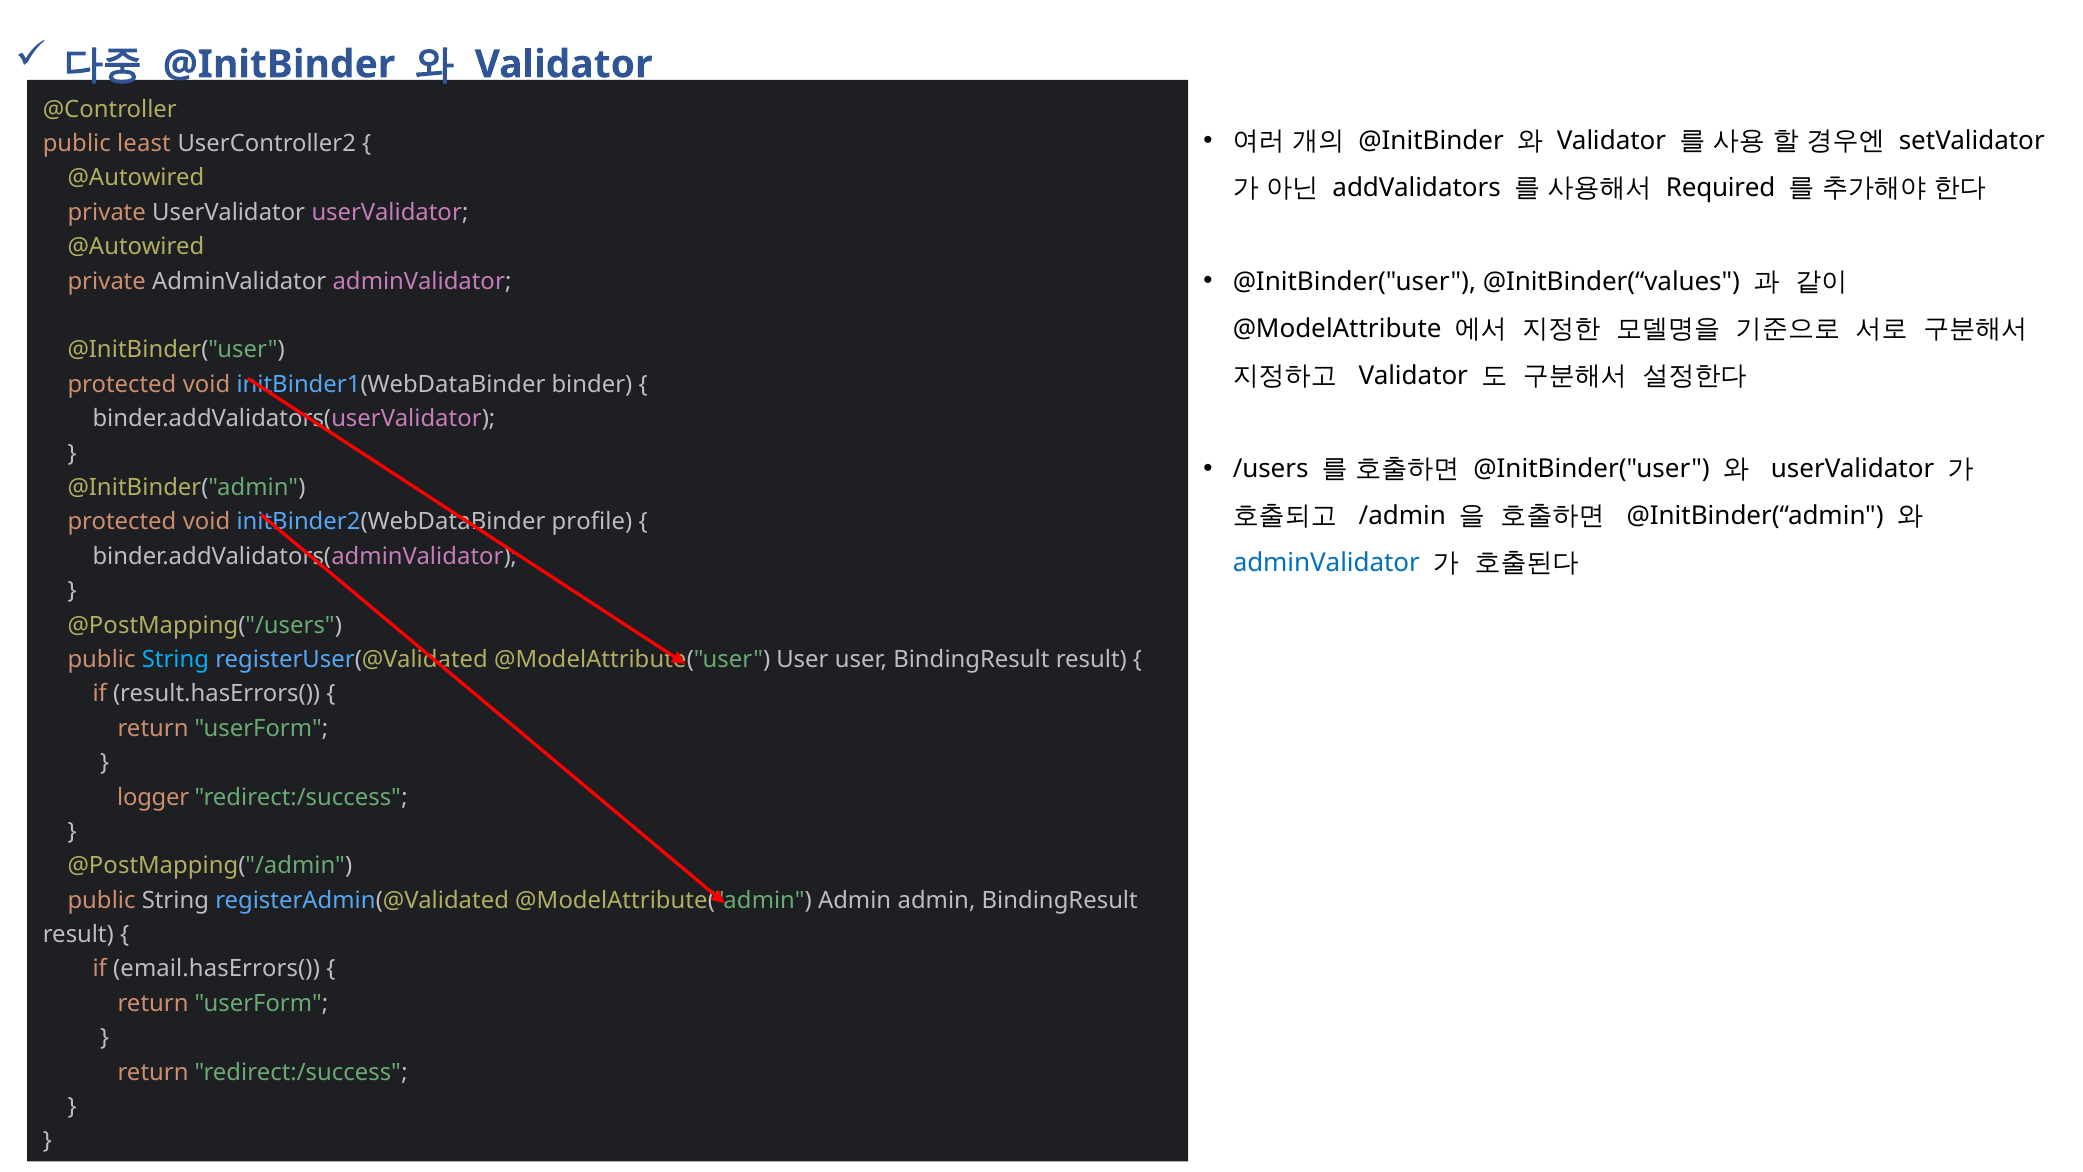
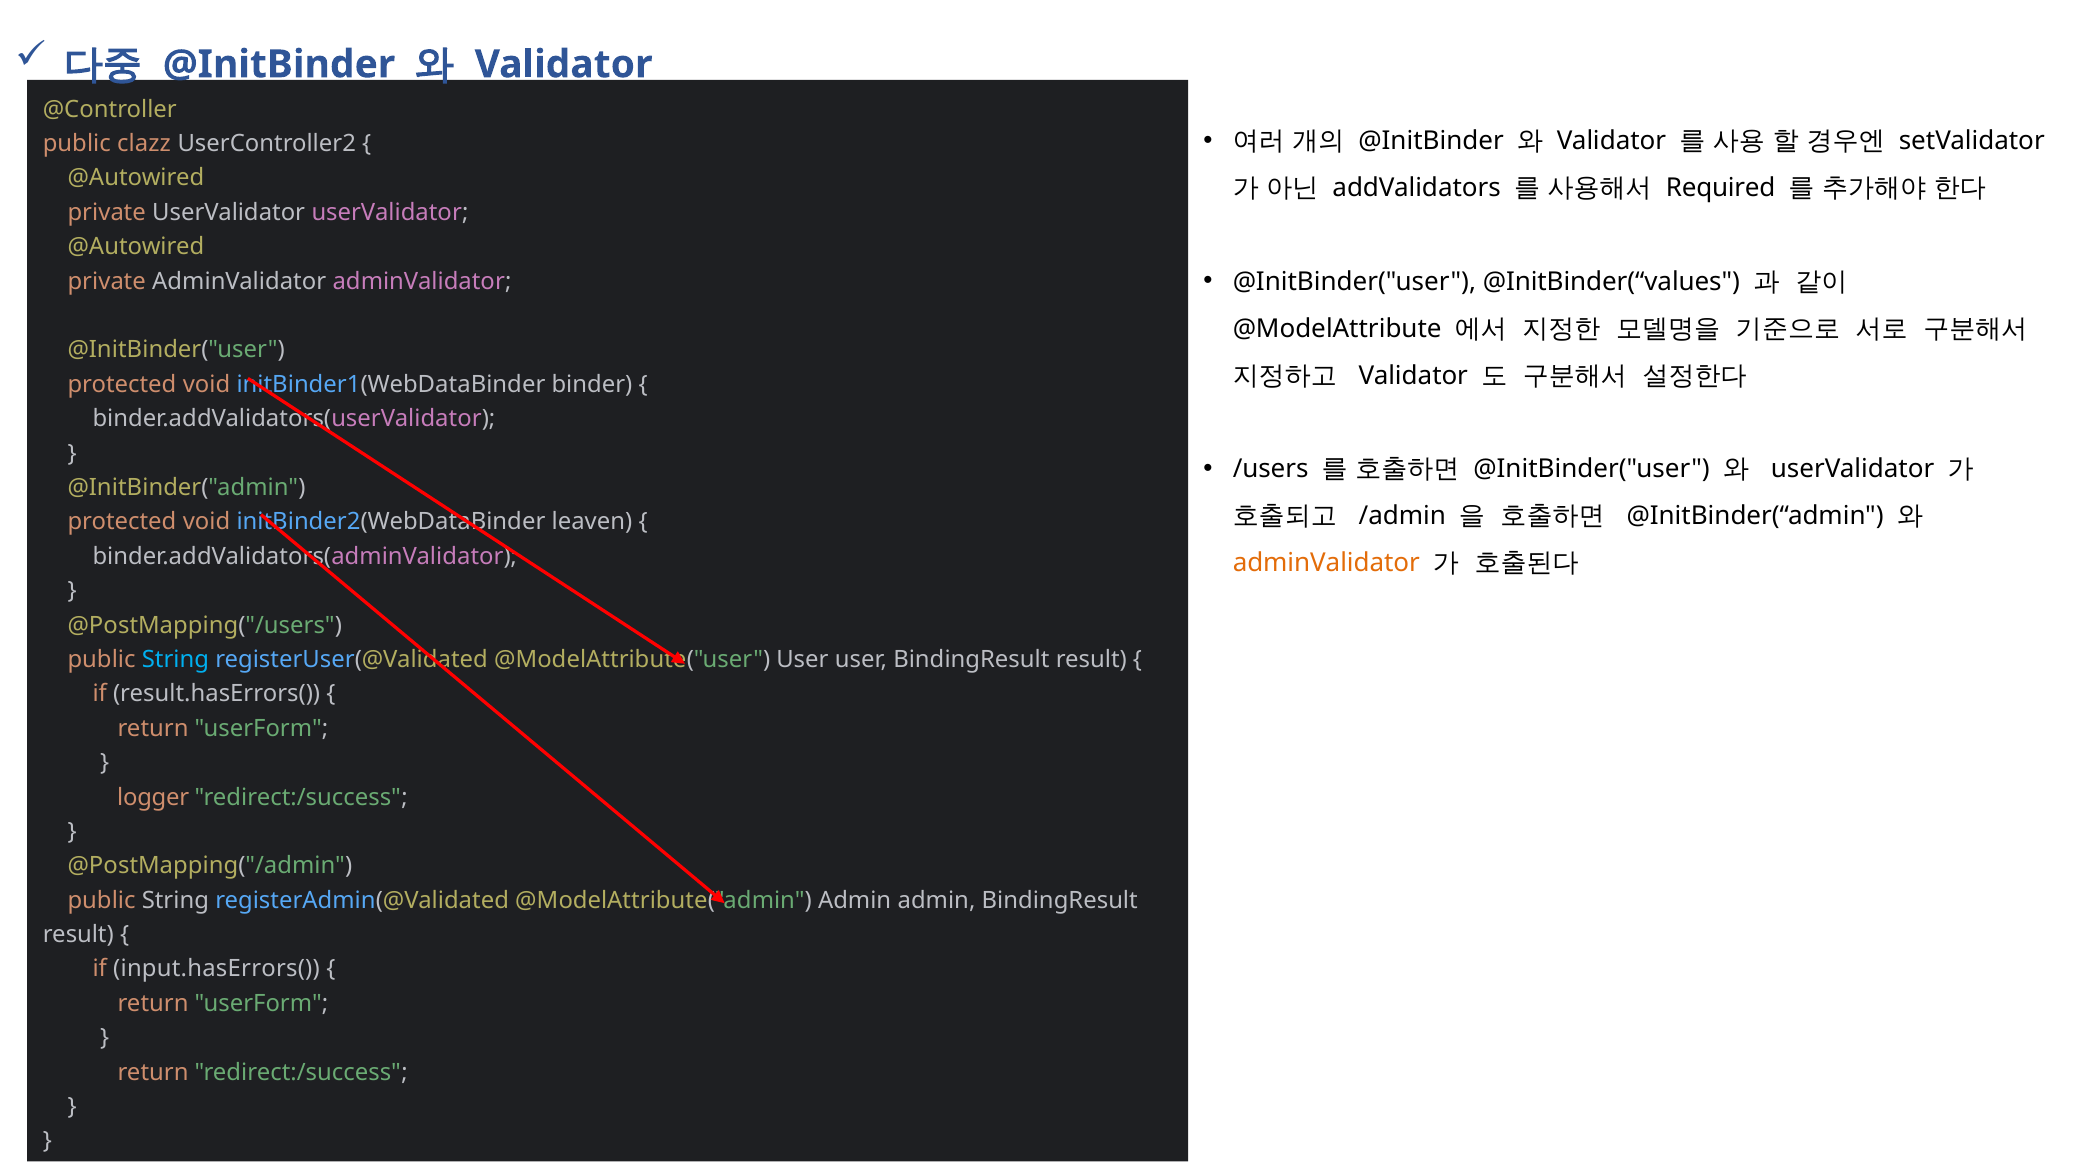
least: least -> clazz
profile: profile -> leaven
adminValidator at (1326, 563) colour: blue -> orange
email.hasErrors(: email.hasErrors( -> input.hasErrors(
